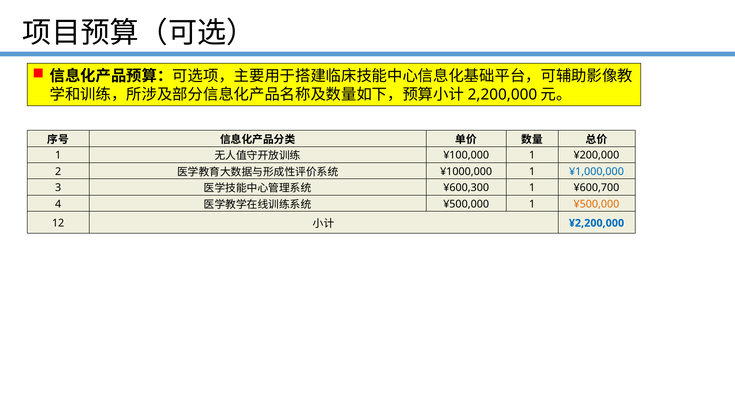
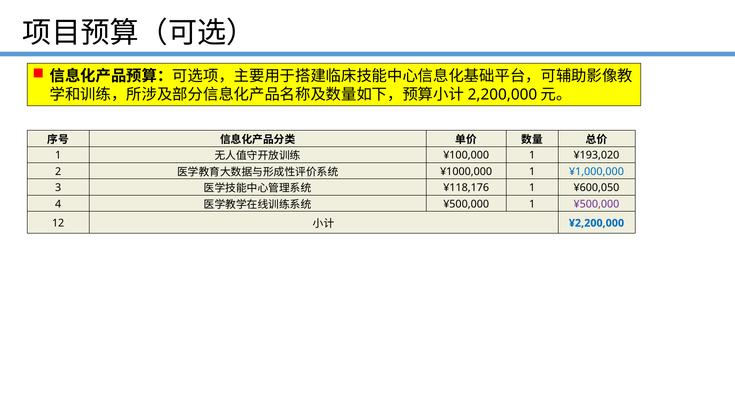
¥200,000: ¥200,000 -> ¥193,020
¥600,300: ¥600,300 -> ¥118,176
¥600,700: ¥600,700 -> ¥600,050
¥500,000 at (596, 204) colour: orange -> purple
